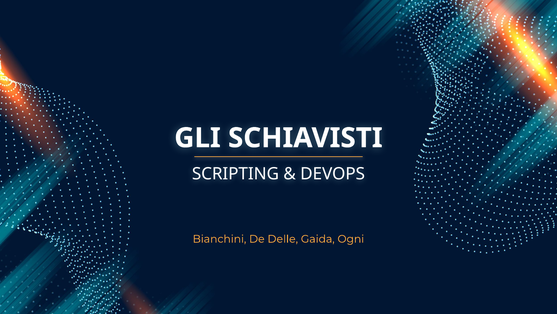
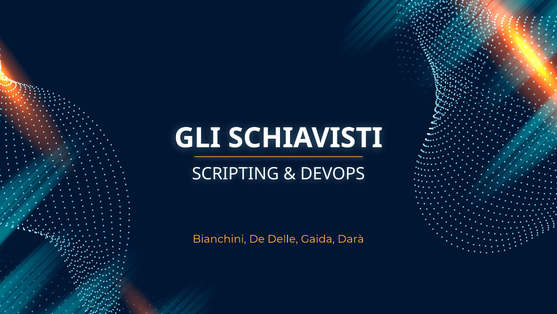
Ogni: Ogni -> Darà
